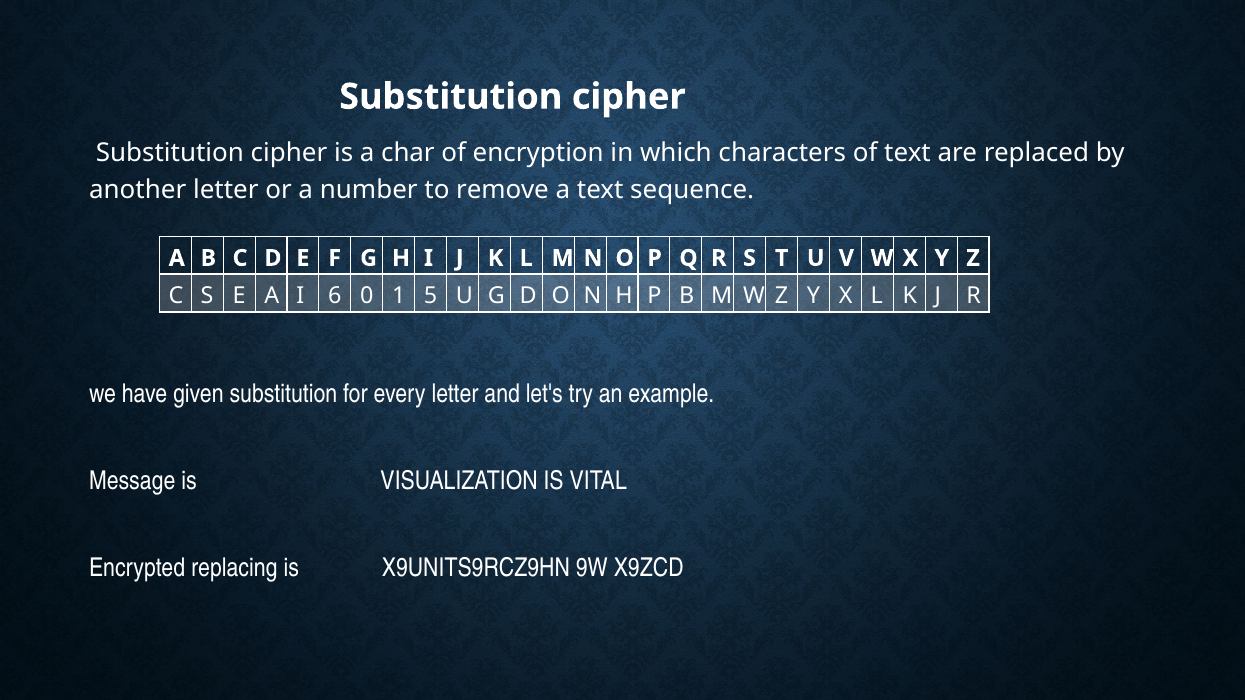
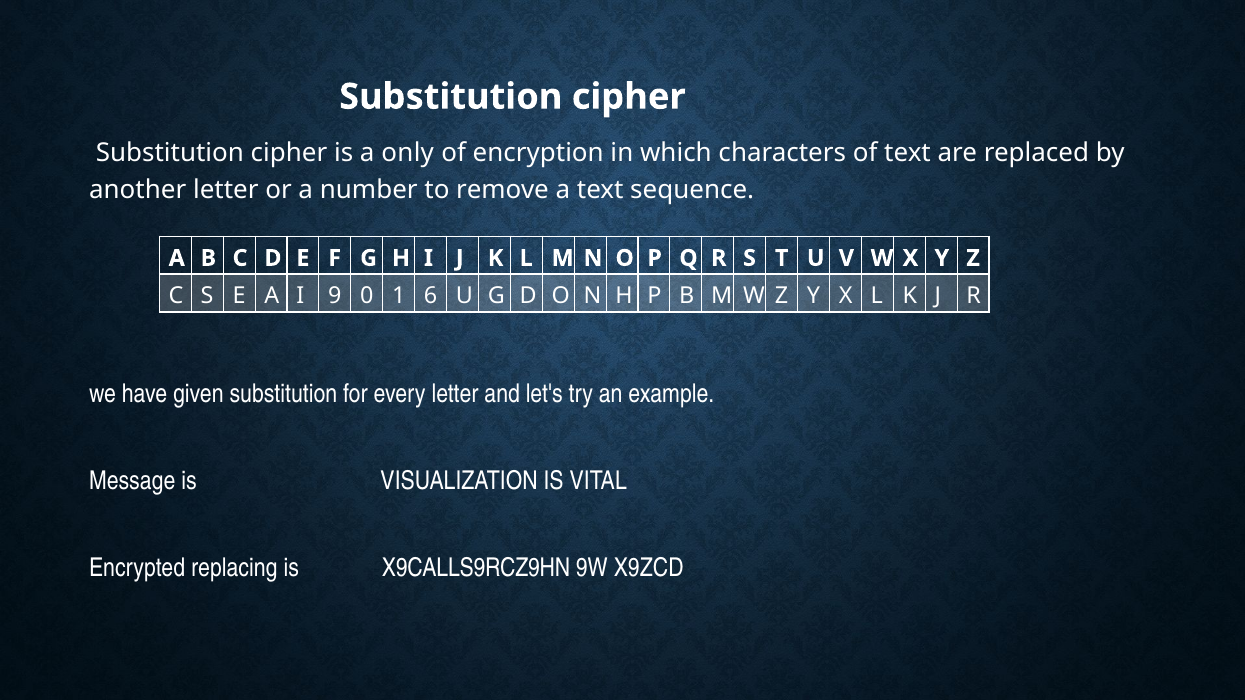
char: char -> only
6: 6 -> 9
5: 5 -> 6
X9UNITS9RCZ9HN: X9UNITS9RCZ9HN -> X9CALLS9RCZ9HN
